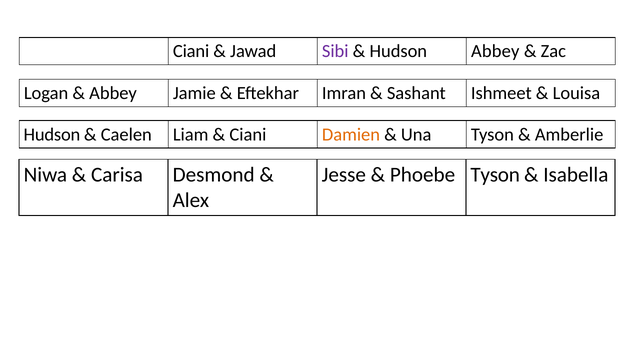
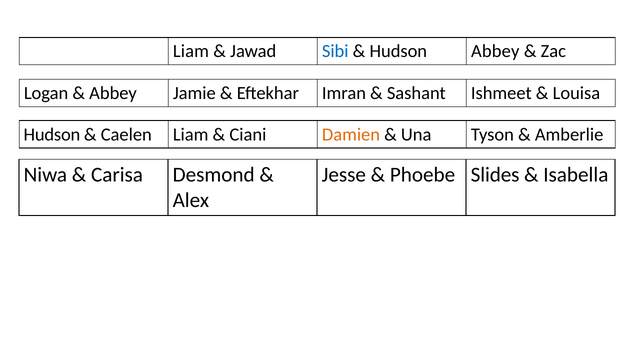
Ciani at (191, 51): Ciani -> Liam
Sibi colour: purple -> blue
Phoebe Tyson: Tyson -> Slides
